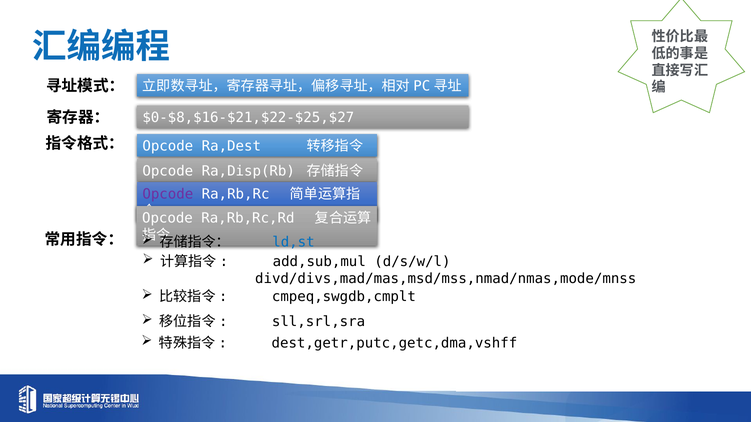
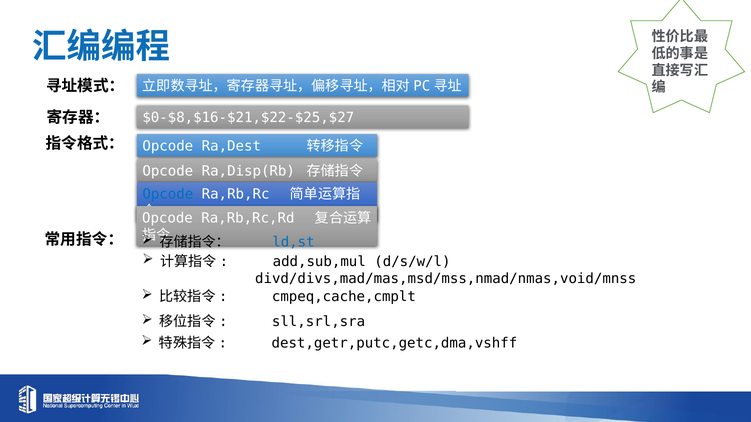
Opcode at (168, 194) colour: purple -> blue
divd/divs,mad/mas,msd/mss,nmad/nmas,mode/mnss: divd/divs,mad/mas,msd/mss,nmad/nmas,mode/mnss -> divd/divs,mad/mas,msd/mss,nmad/nmas,void/mnss
cmpeq,swgdb,cmplt: cmpeq,swgdb,cmplt -> cmpeq,cache,cmplt
